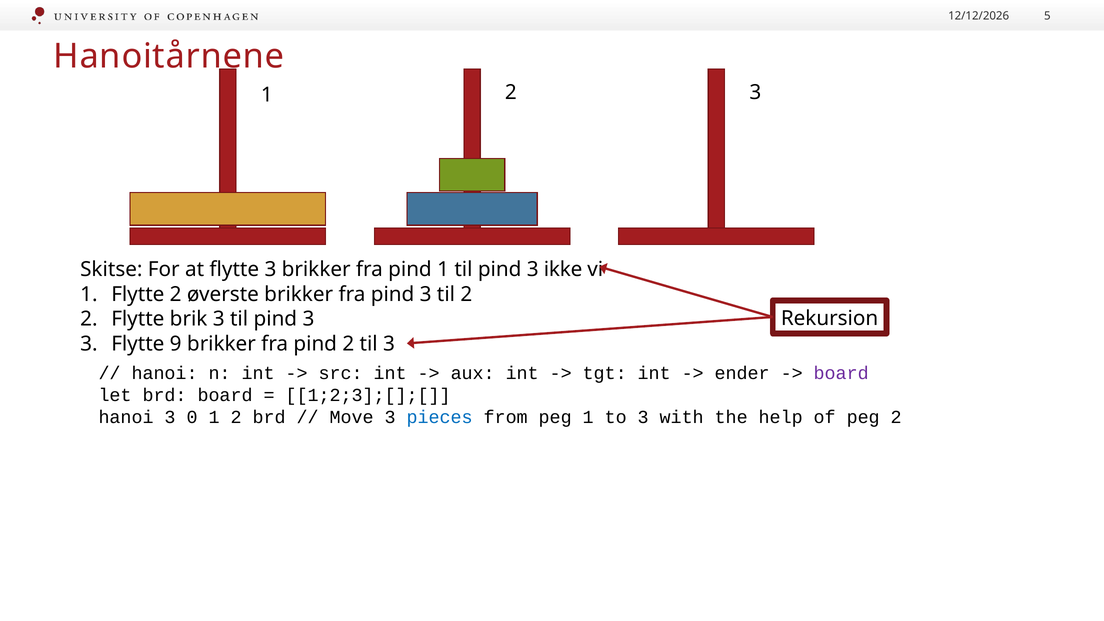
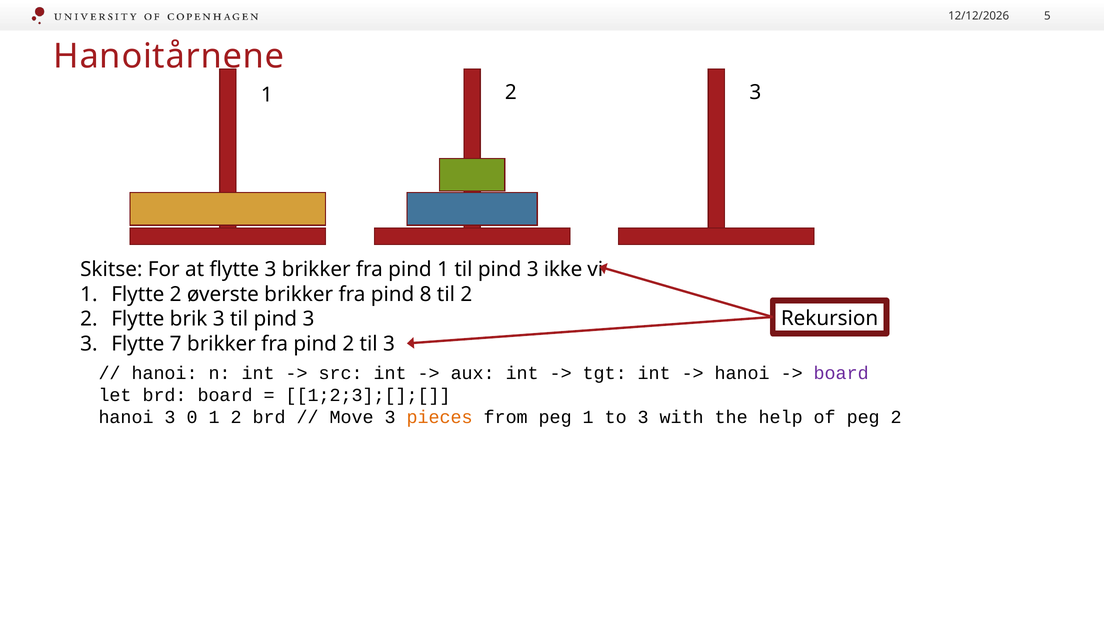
fra pind 3: 3 -> 8
9: 9 -> 7
ender at (742, 373): ender -> hanoi
pieces colour: blue -> orange
